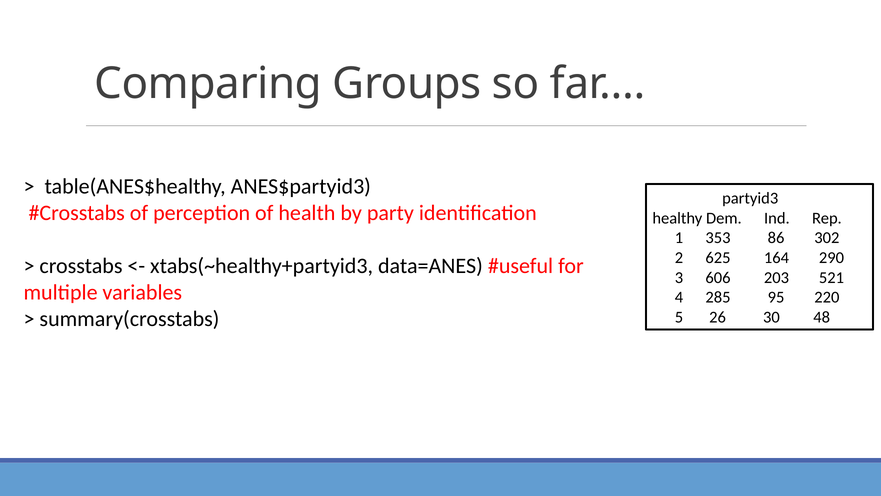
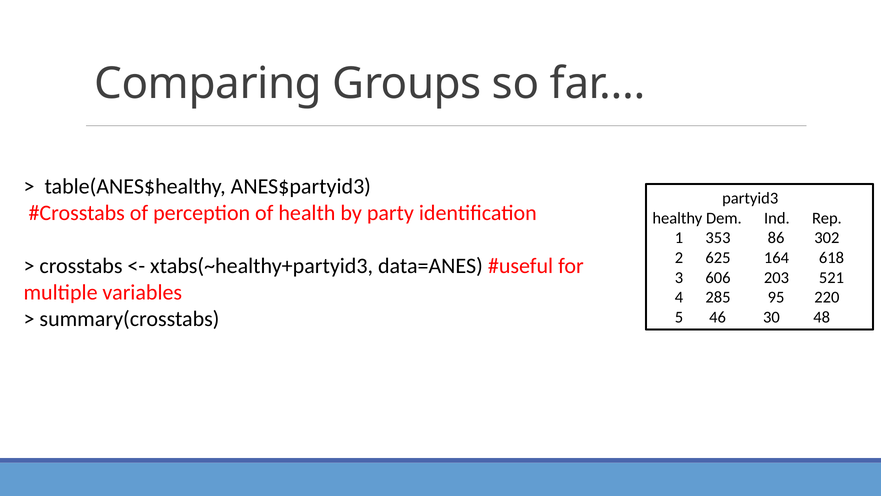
290: 290 -> 618
26: 26 -> 46
